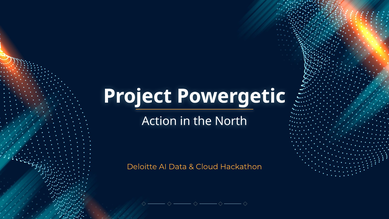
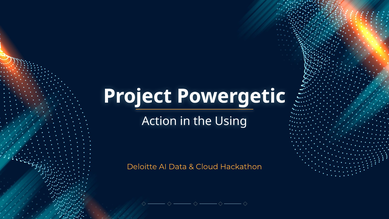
North: North -> Using
